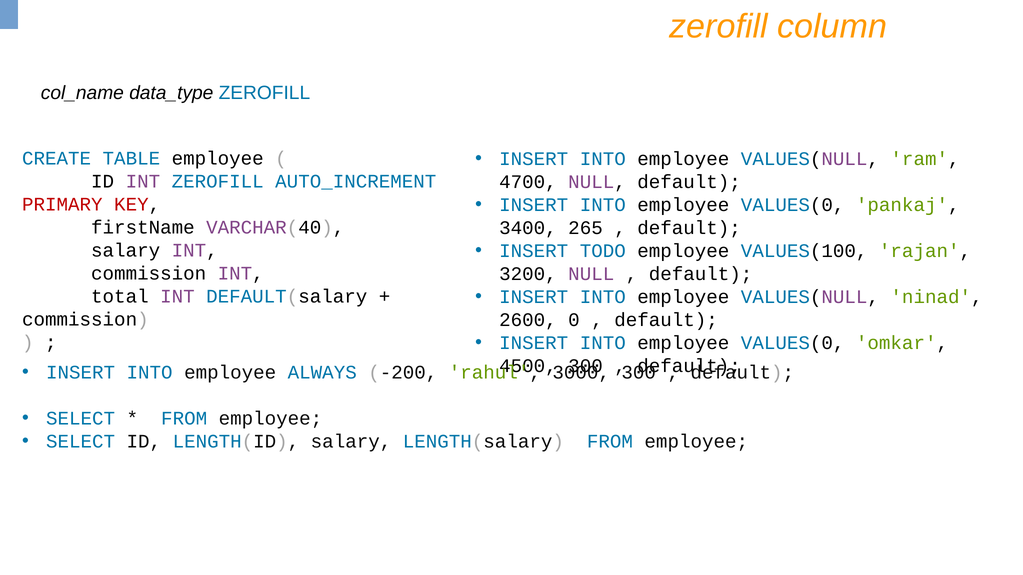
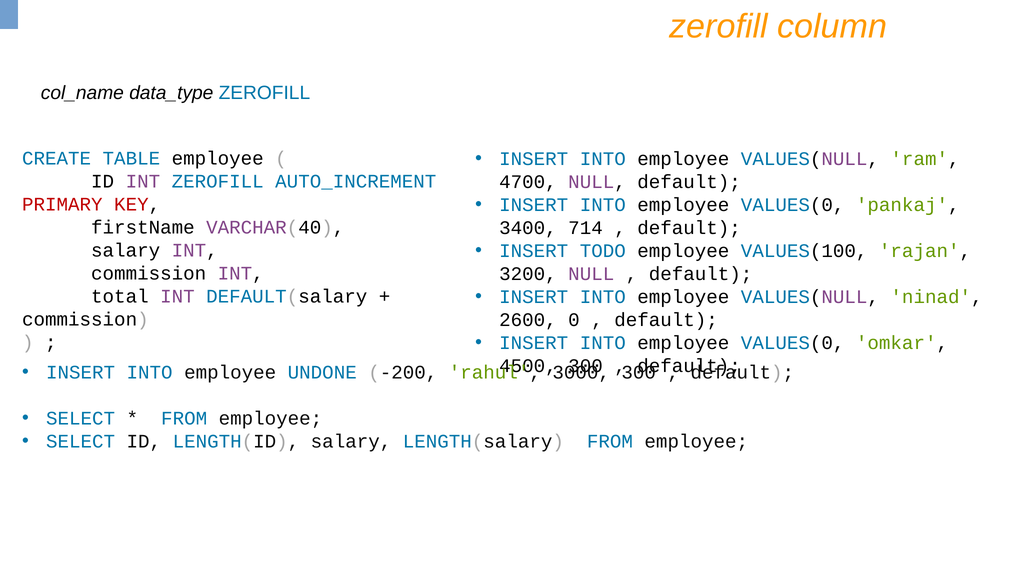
265: 265 -> 714
ALWAYS: ALWAYS -> UNDONE
